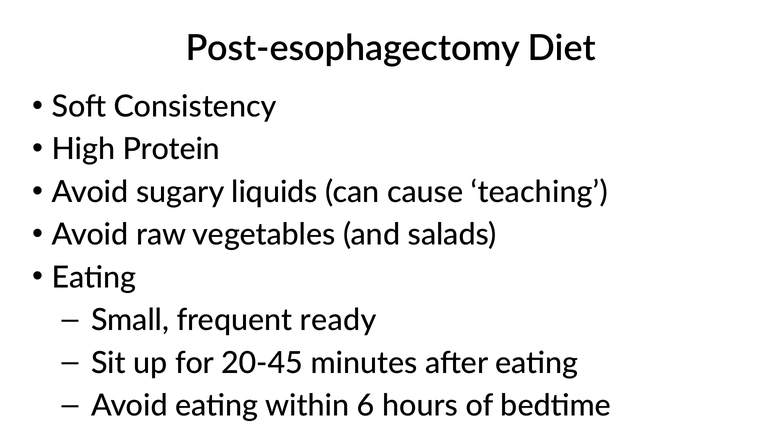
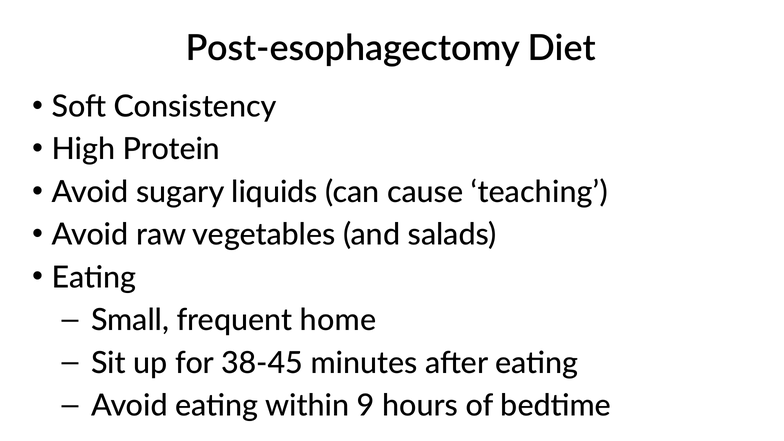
ready: ready -> home
20-45: 20-45 -> 38-45
6: 6 -> 9
